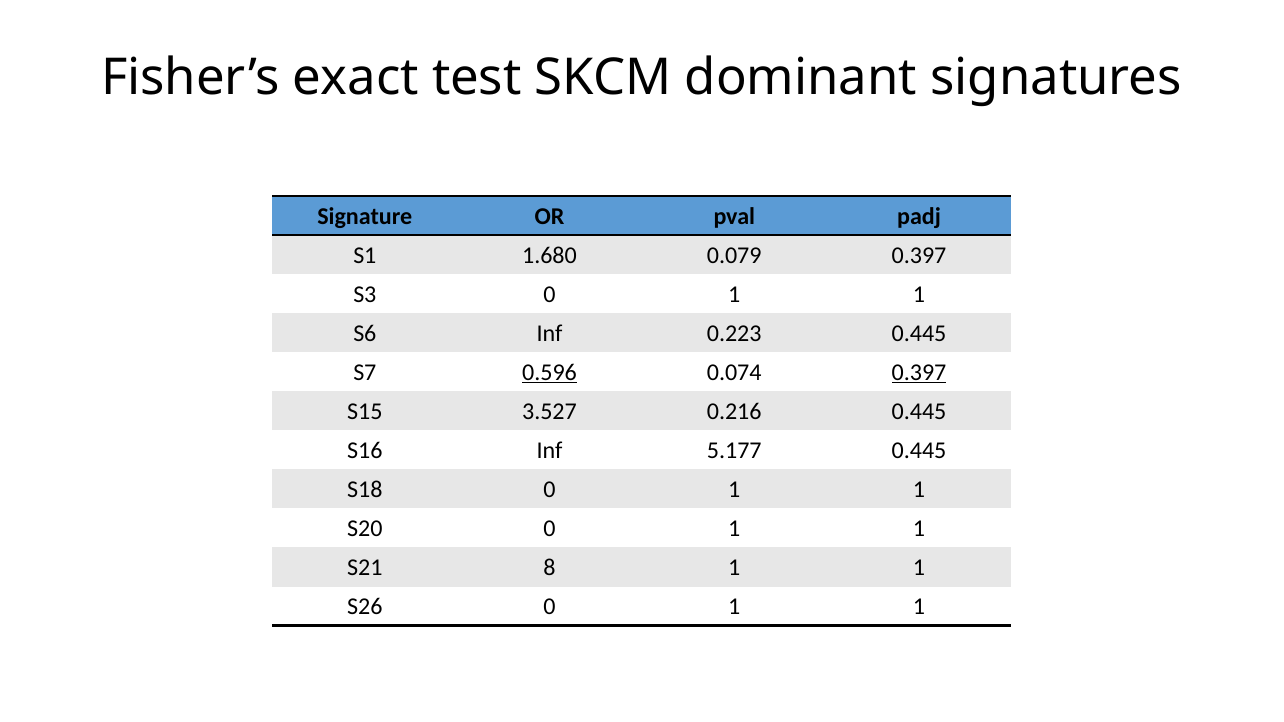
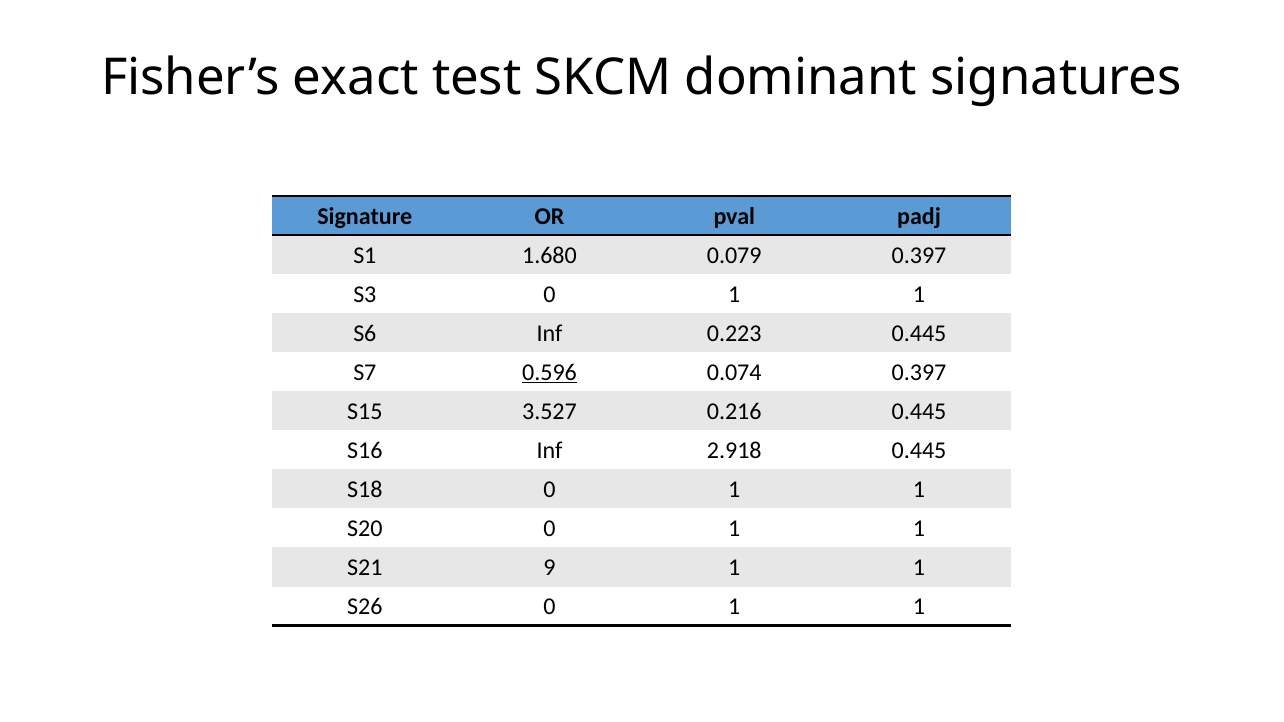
0.397 at (919, 372) underline: present -> none
5.177: 5.177 -> 2.918
8: 8 -> 9
